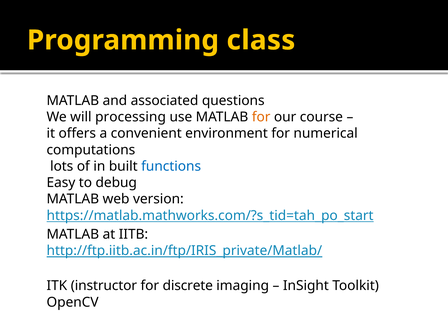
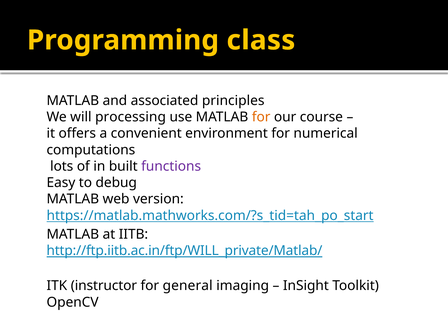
questions: questions -> principles
functions colour: blue -> purple
http://ftp.iitb.ac.in/ftp/IRIS_private/Matlab/: http://ftp.iitb.ac.in/ftp/IRIS_private/Matlab/ -> http://ftp.iitb.ac.in/ftp/WILL_private/Matlab/
discrete: discrete -> general
